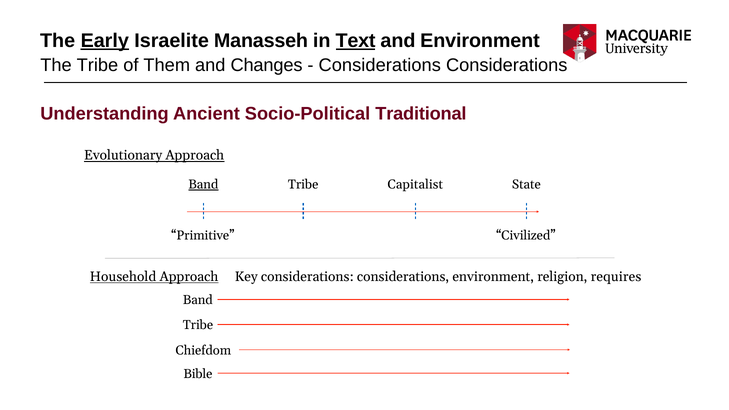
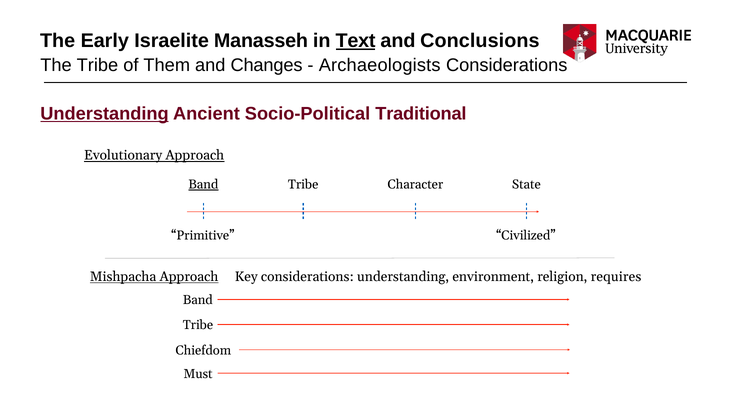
Early underline: present -> none
and Environment: Environment -> Conclusions
Considerations at (380, 65): Considerations -> Archaeologists
Understanding at (104, 114) underline: none -> present
Capitalist: Capitalist -> Character
Household: Household -> Mishpacha
Key considerations considerations: considerations -> understanding
Bible: Bible -> Must
